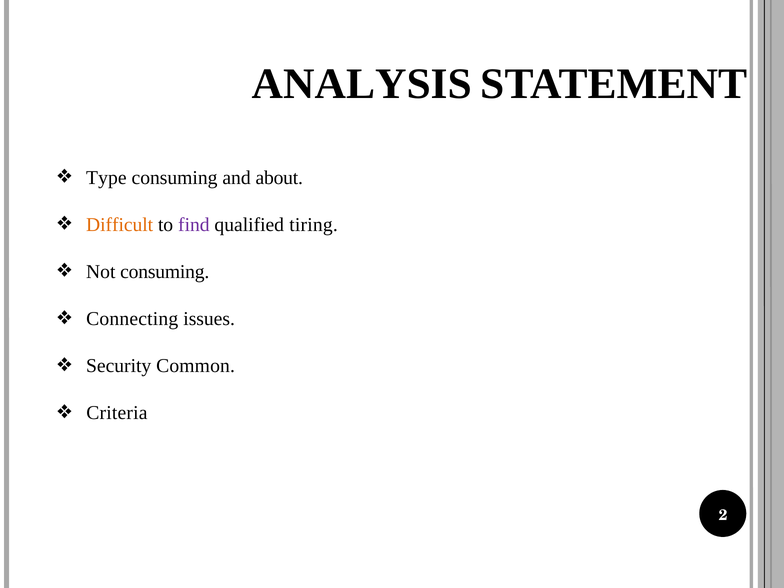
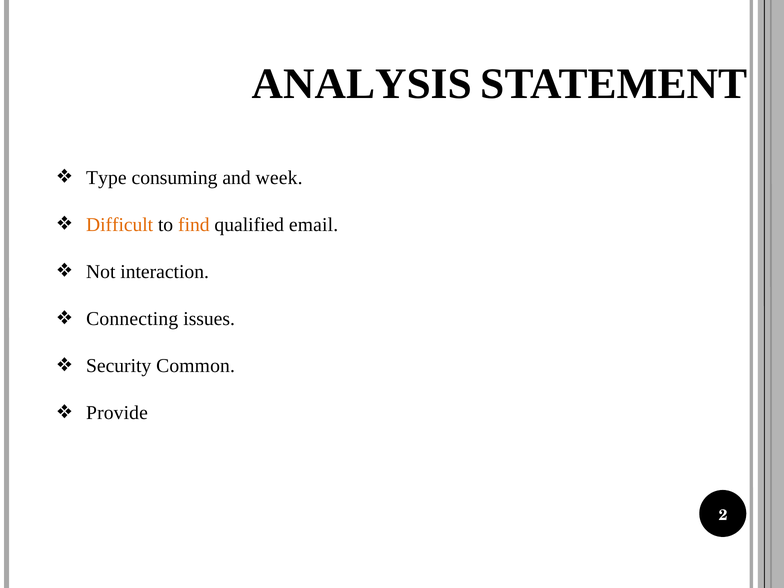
about: about -> week
find colour: purple -> orange
tiring: tiring -> email
Not consuming: consuming -> interaction
Criteria: Criteria -> Provide
